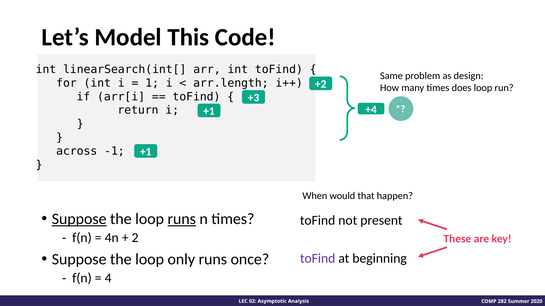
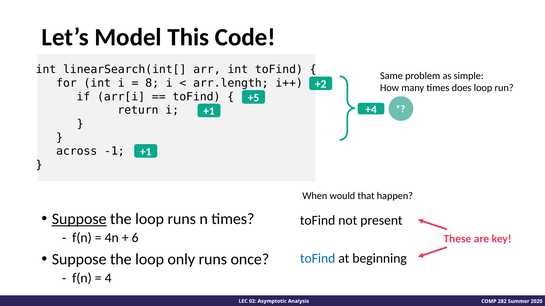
design: design -> simple
1: 1 -> 8
+3: +3 -> +5
runs at (182, 219) underline: present -> none
2: 2 -> 6
toFind at (318, 259) colour: purple -> blue
